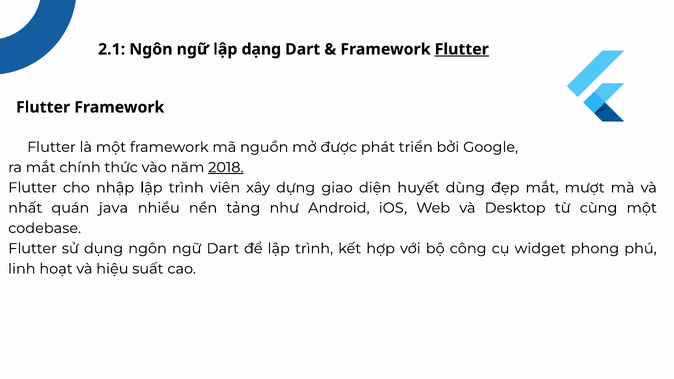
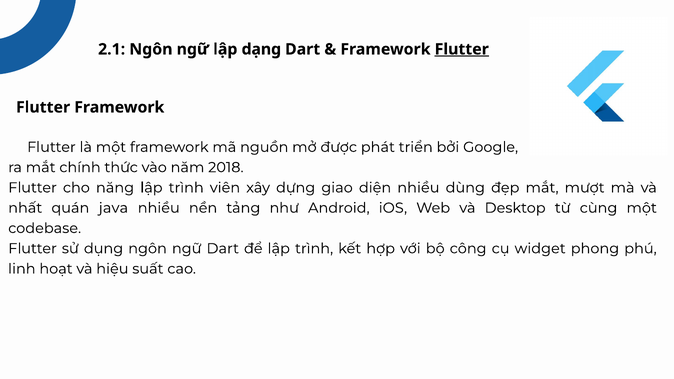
2018 underline: present -> none
nhập: nhập -> năng
diện huyết: huyết -> nhiều
